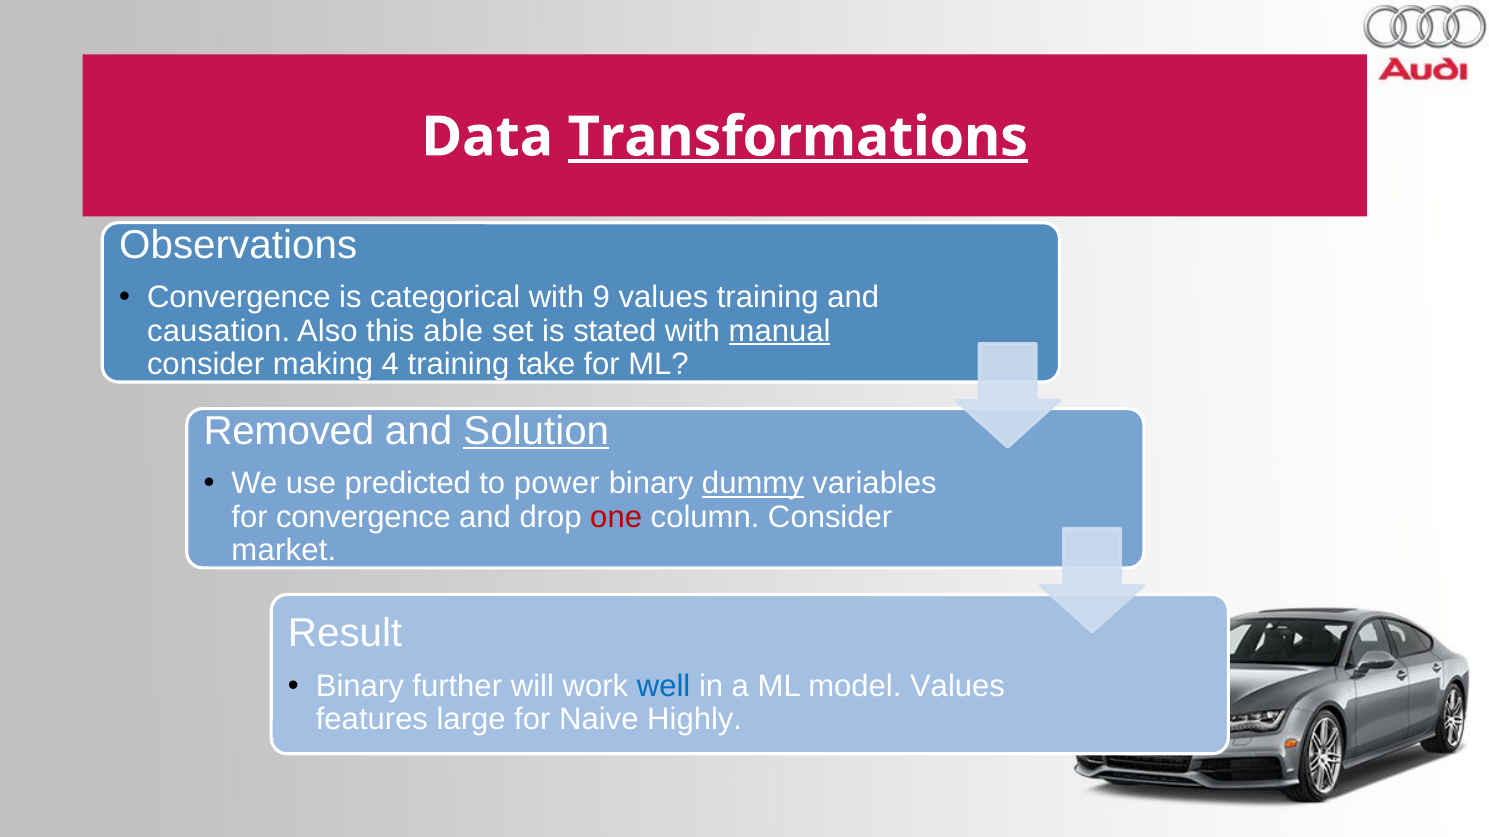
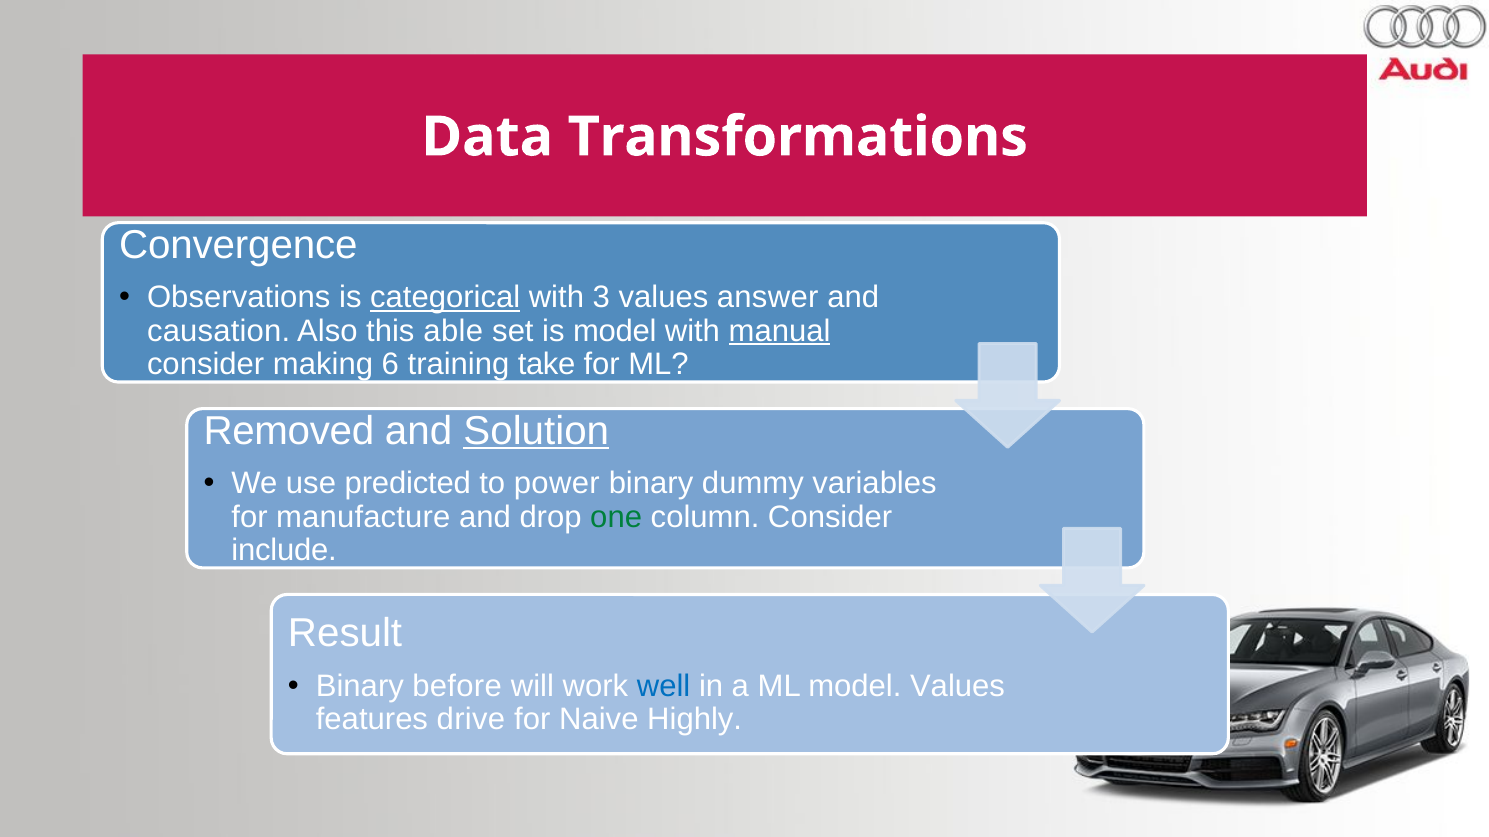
Transformations underline: present -> none
Observations: Observations -> Convergence
Convergence at (239, 298): Convergence -> Observations
categorical underline: none -> present
9: 9 -> 3
values training: training -> answer
is stated: stated -> model
4: 4 -> 6
dummy underline: present -> none
for convergence: convergence -> manufacture
one colour: red -> green
market: market -> include
further: further -> before
large: large -> drive
